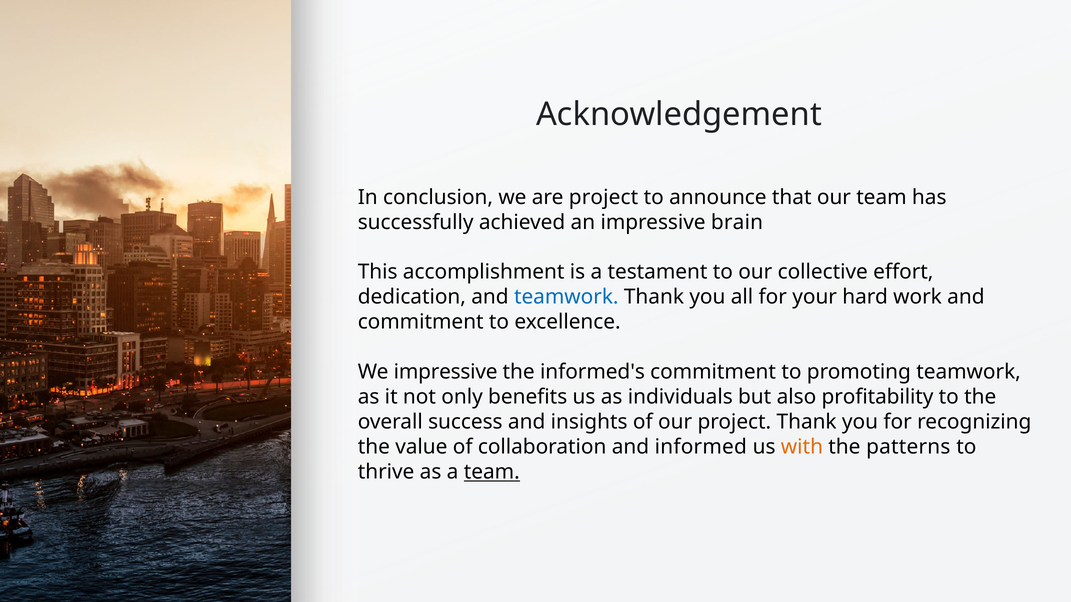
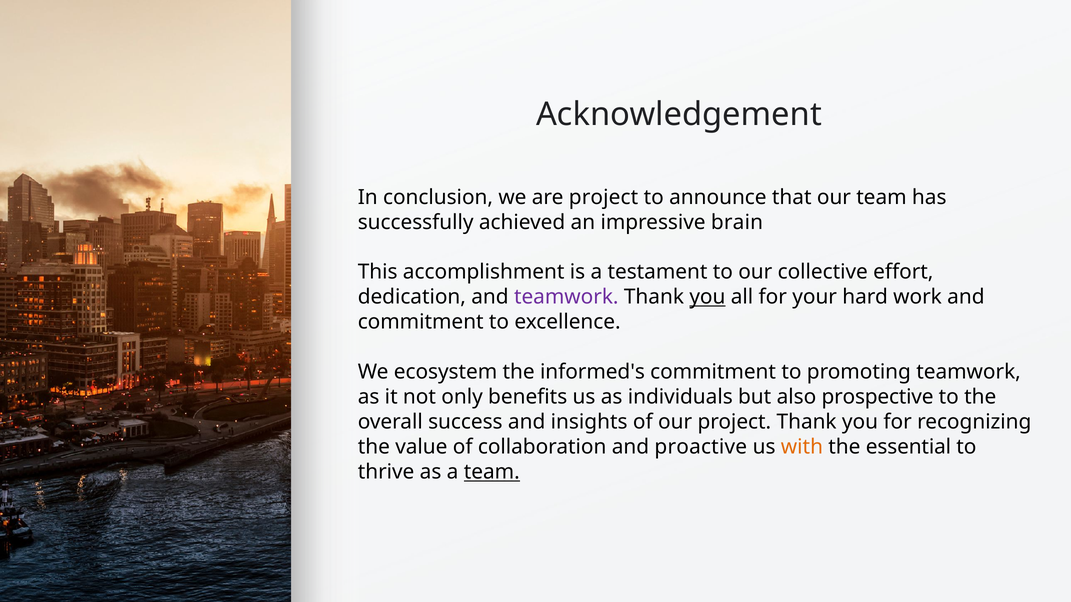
teamwork at (566, 297) colour: blue -> purple
you at (707, 297) underline: none -> present
We impressive: impressive -> ecosystem
profitability: profitability -> prospective
informed: informed -> proactive
patterns: patterns -> essential
